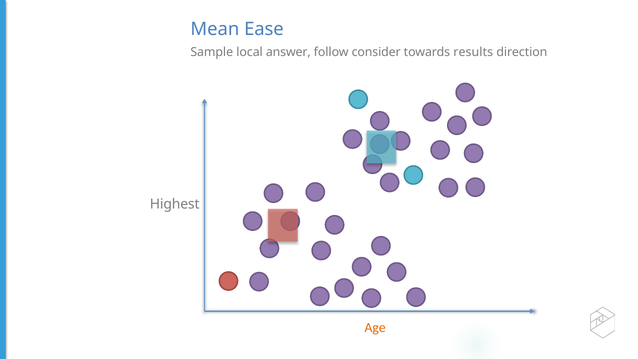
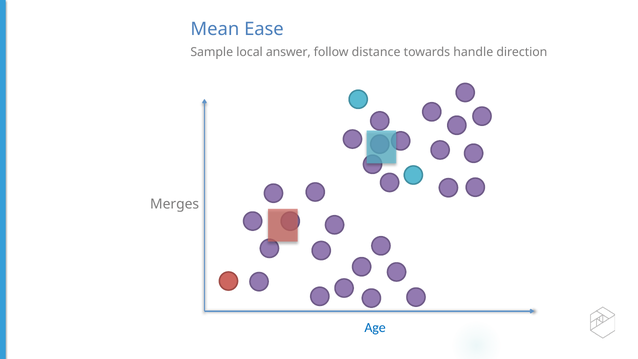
consider: consider -> distance
results: results -> handle
Highest: Highest -> Merges
Age colour: orange -> blue
